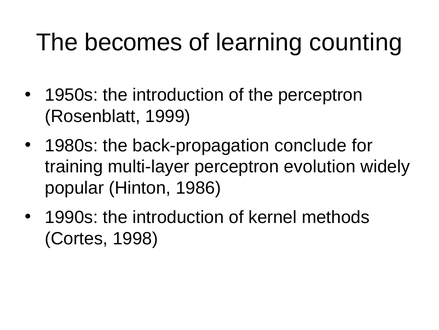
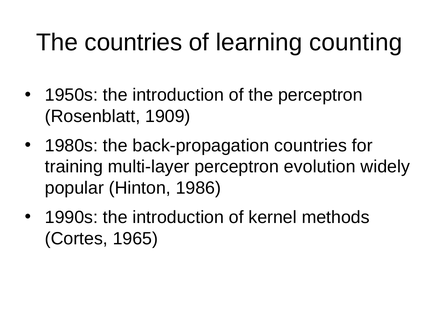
The becomes: becomes -> countries
1999: 1999 -> 1909
back-propagation conclude: conclude -> countries
1998: 1998 -> 1965
